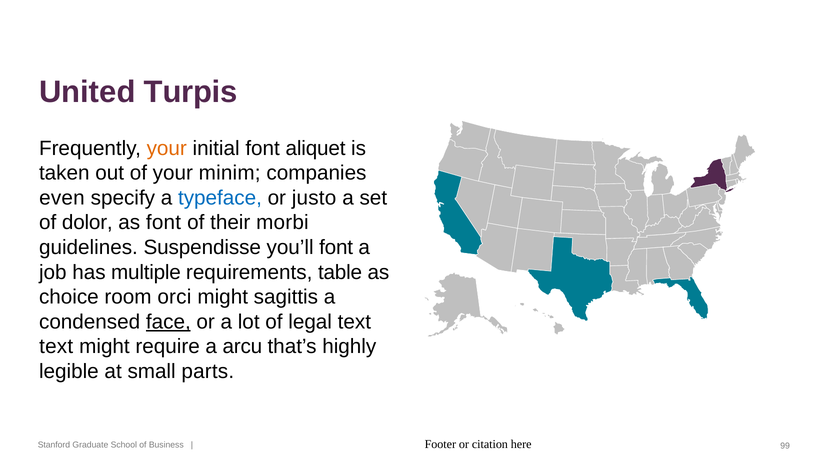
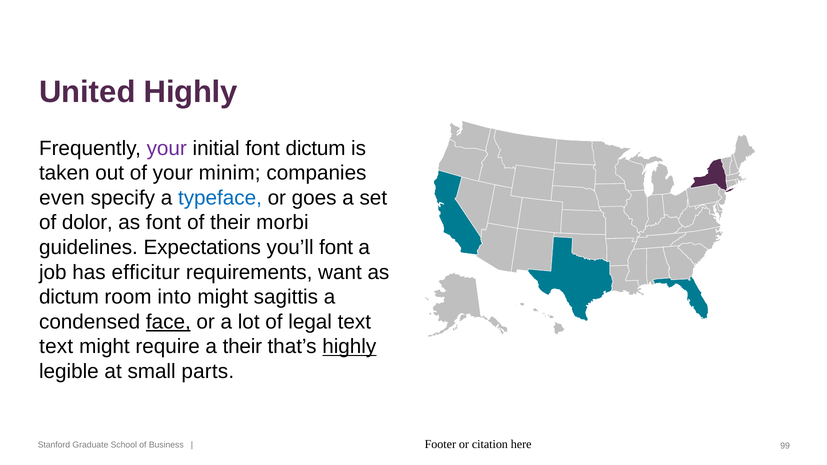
United Turpis: Turpis -> Highly
your at (167, 148) colour: orange -> purple
font aliquet: aliquet -> dictum
justo: justo -> goes
Suspendisse: Suspendisse -> Expectations
multiple: multiple -> efficitur
table: table -> want
choice at (69, 297): choice -> dictum
orci: orci -> into
a arcu: arcu -> their
highly at (349, 347) underline: none -> present
